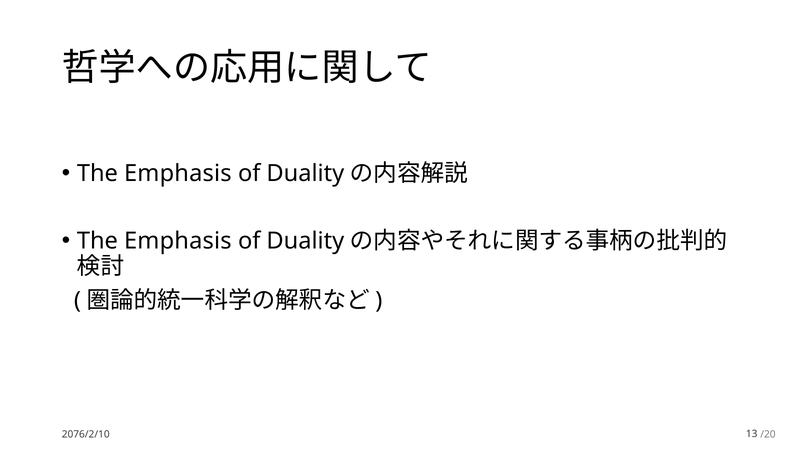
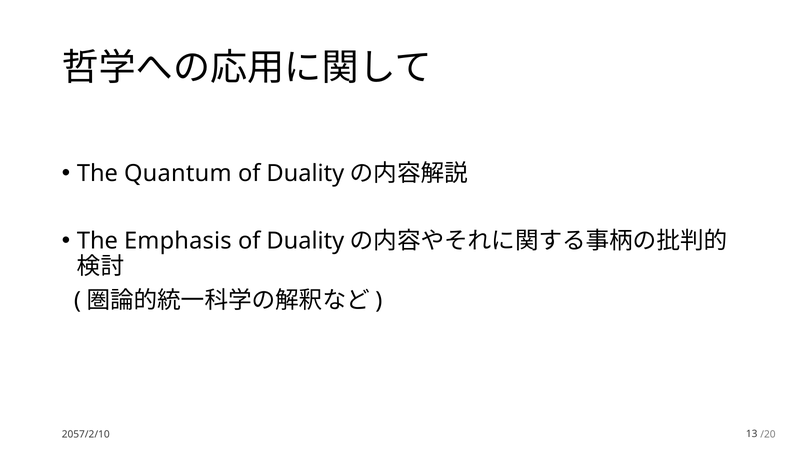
Emphasis at (178, 174): Emphasis -> Quantum
2076/2/10: 2076/2/10 -> 2057/2/10
